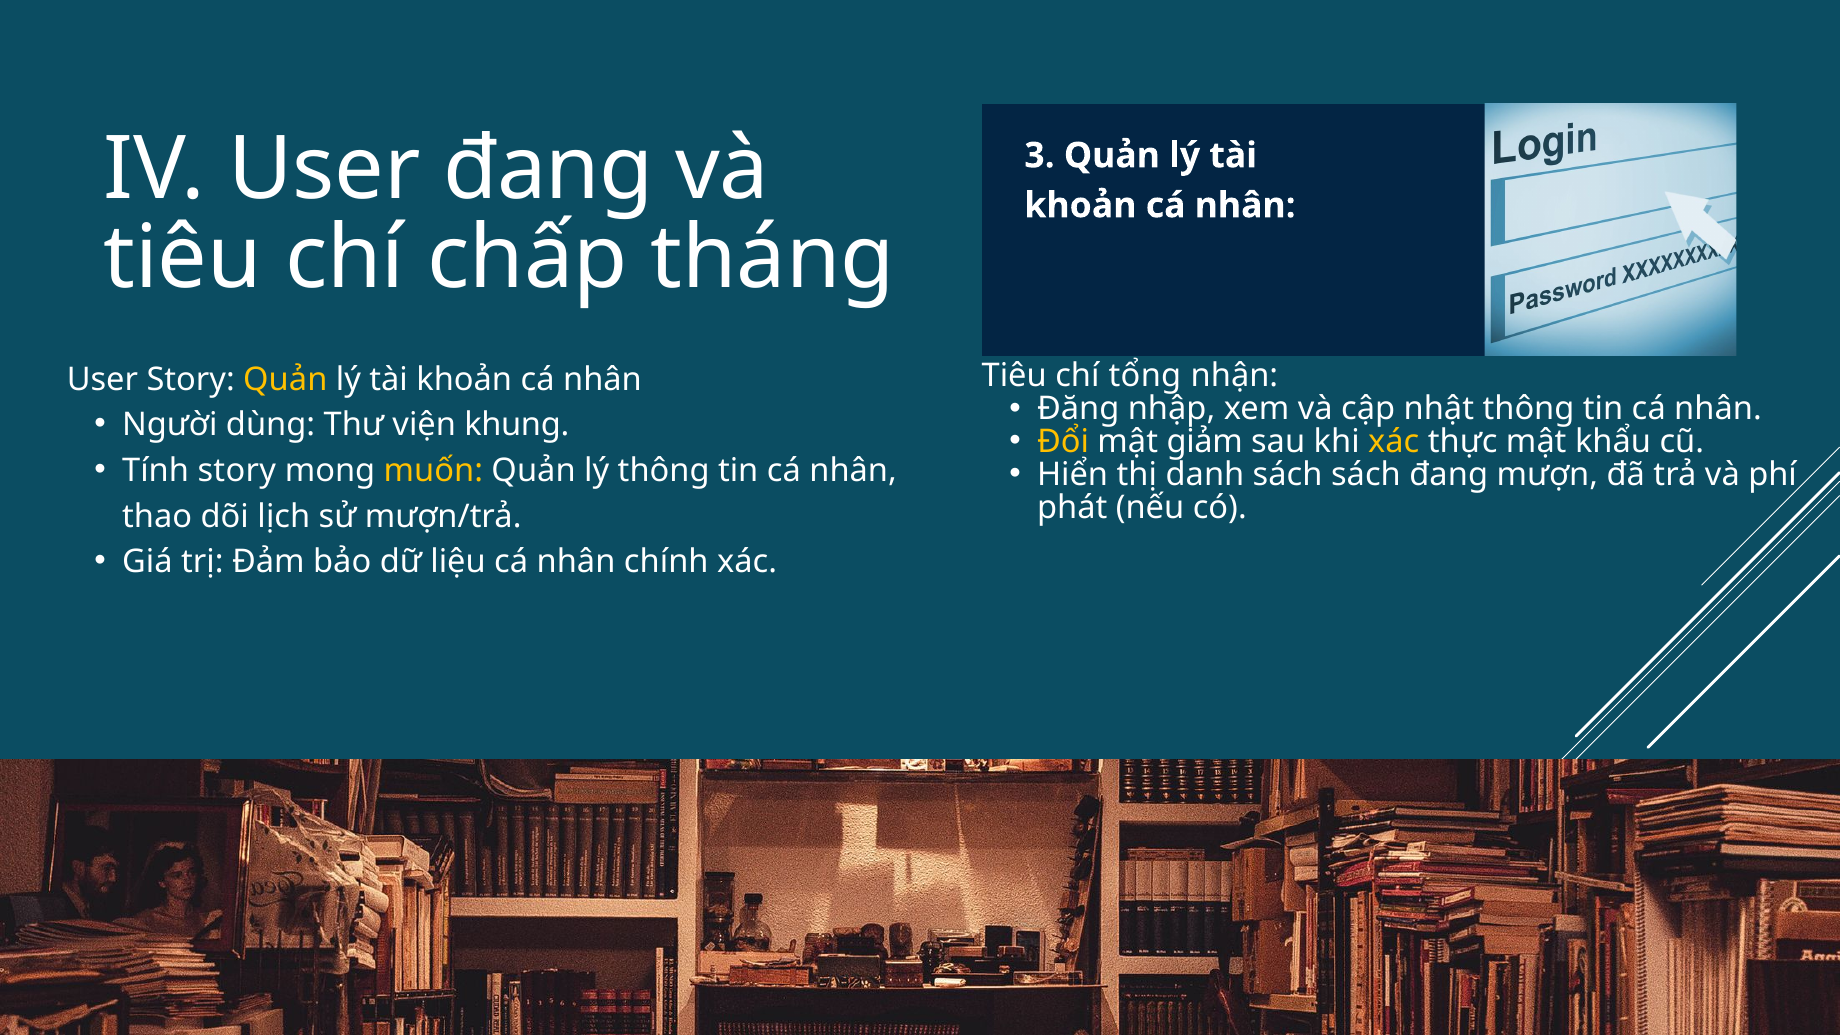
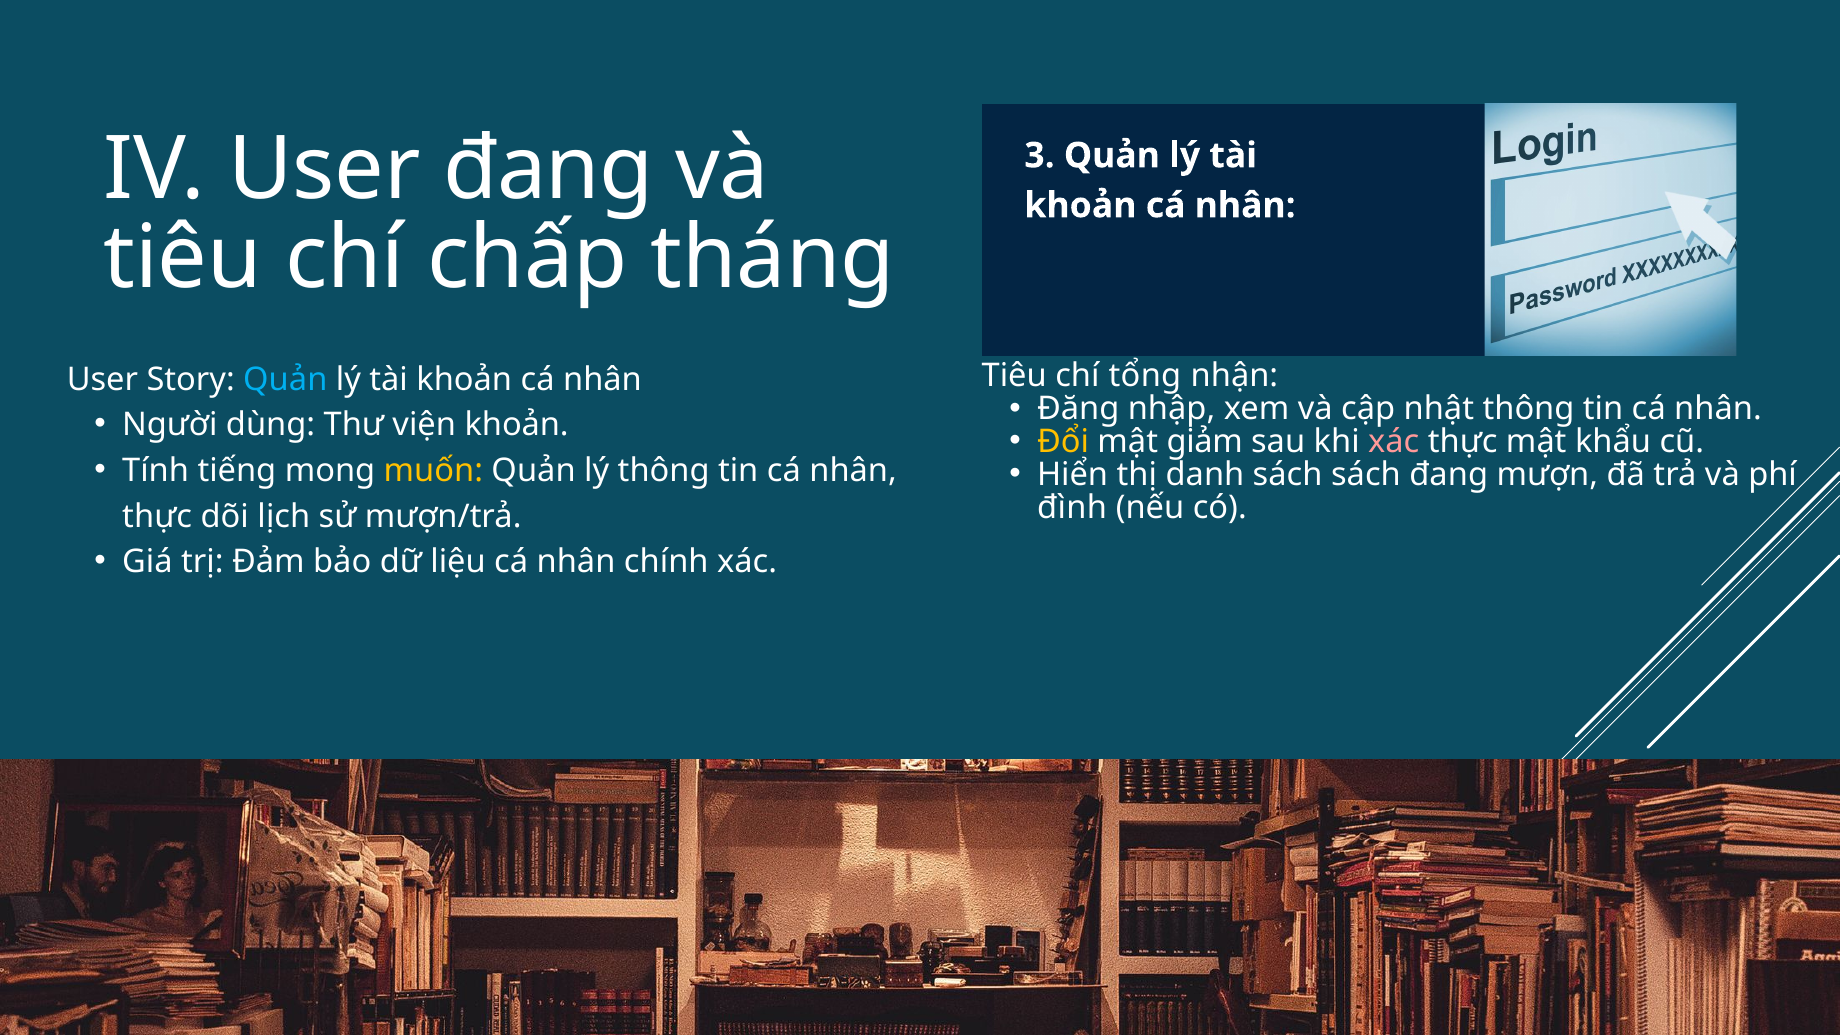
Quản at (285, 379) colour: yellow -> light blue
viện khung: khung -> khoản
xác at (1394, 442) colour: yellow -> pink
Tính story: story -> tiếng
phát: phát -> đình
thao at (157, 516): thao -> thực
